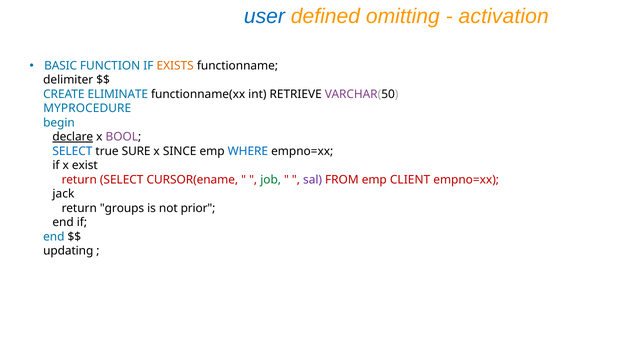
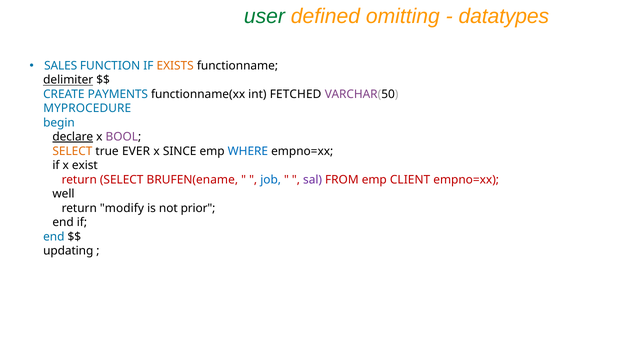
user colour: blue -> green
activation: activation -> datatypes
BASIC: BASIC -> SALES
delimiter underline: none -> present
ELIMINATE: ELIMINATE -> PAYMENTS
RETRIEVE: RETRIEVE -> FETCHED
SELECT at (72, 151) colour: blue -> orange
SURE: SURE -> EVER
CURSOR(ename: CURSOR(ename -> BRUFEN(ename
job colour: green -> blue
jack: jack -> well
groups: groups -> modify
